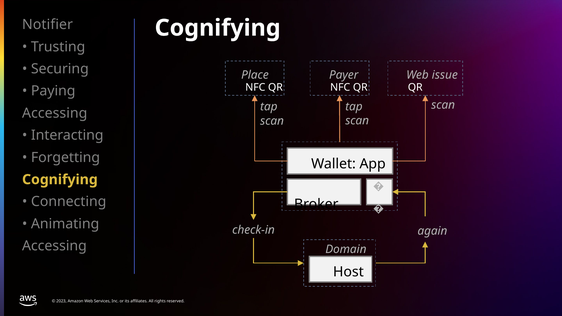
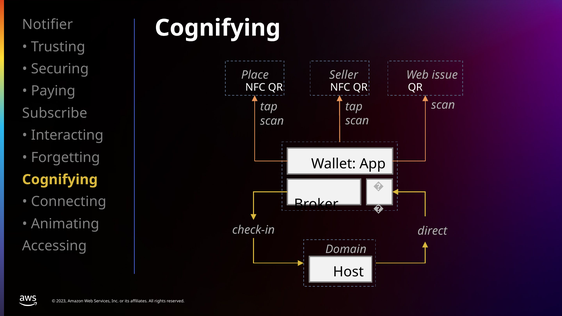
Payer: Payer -> Seller
Accessing at (55, 113): Accessing -> Subscribe
again: again -> direct
